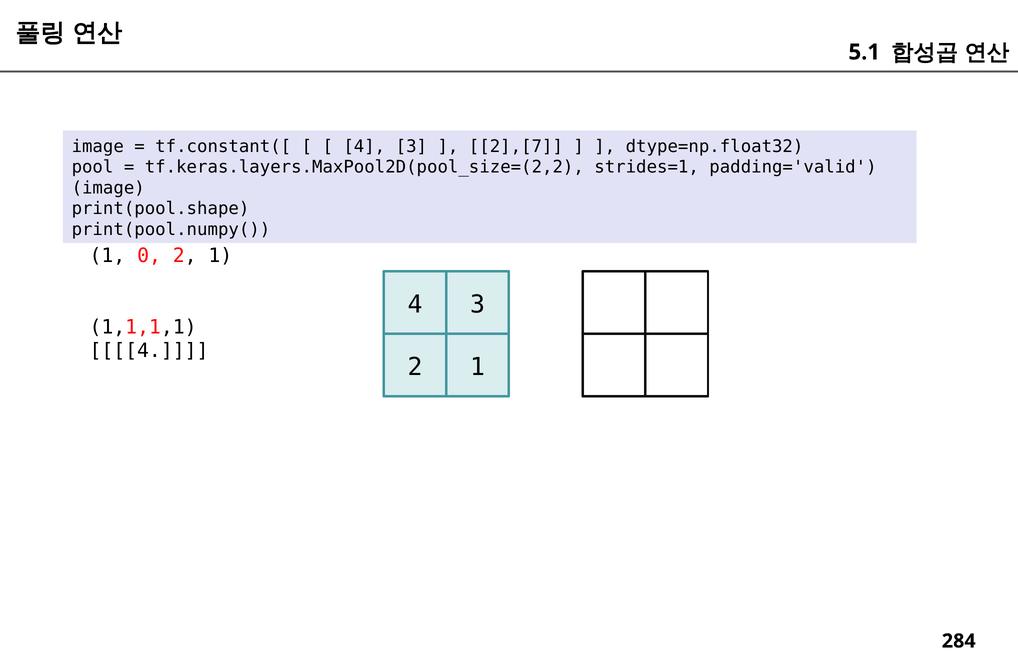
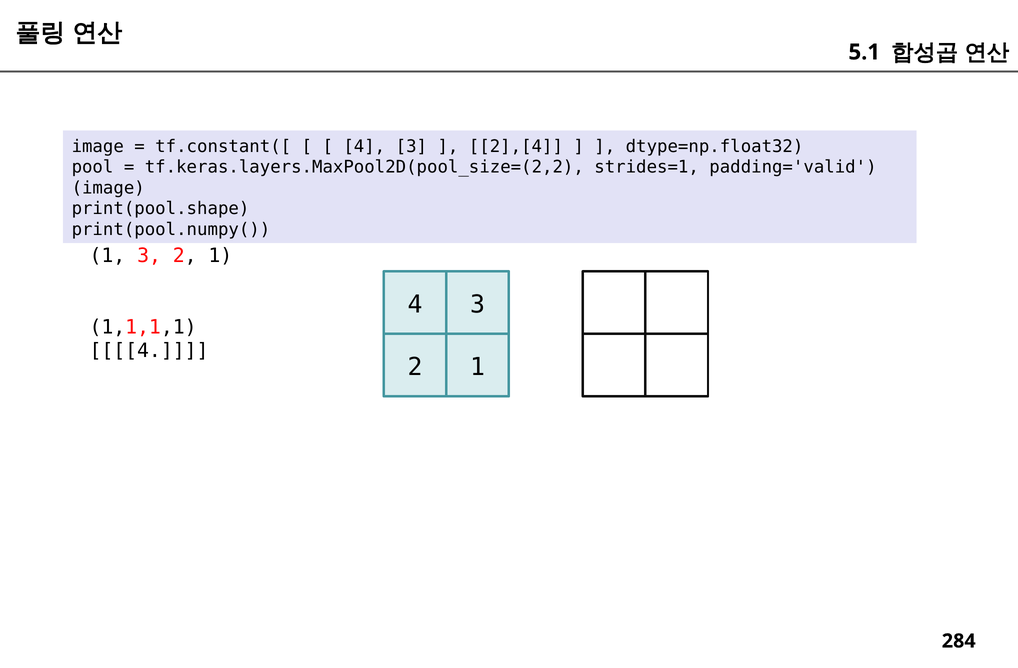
2],[7: 2],[7 -> 2],[4
1 0: 0 -> 3
